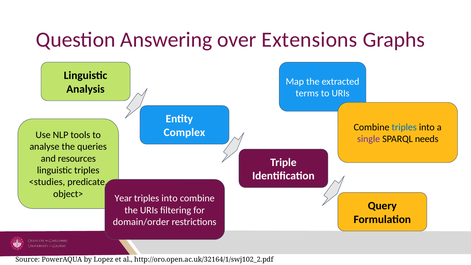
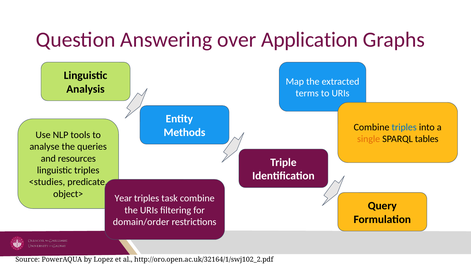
Extensions: Extensions -> Application
Complex: Complex -> Methods
single colour: purple -> orange
needs: needs -> tables
into at (170, 198): into -> task
